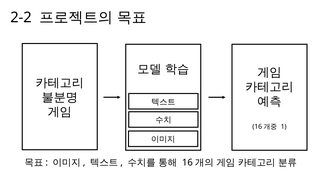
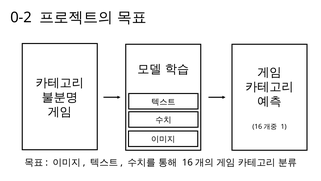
2-2: 2-2 -> 0-2
